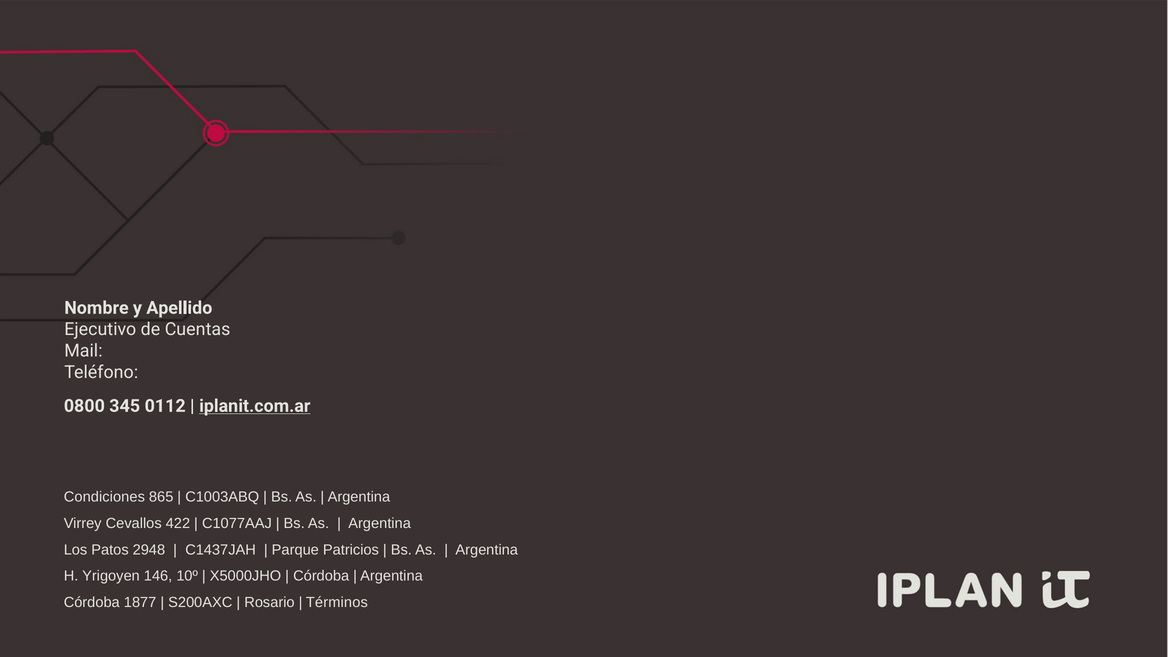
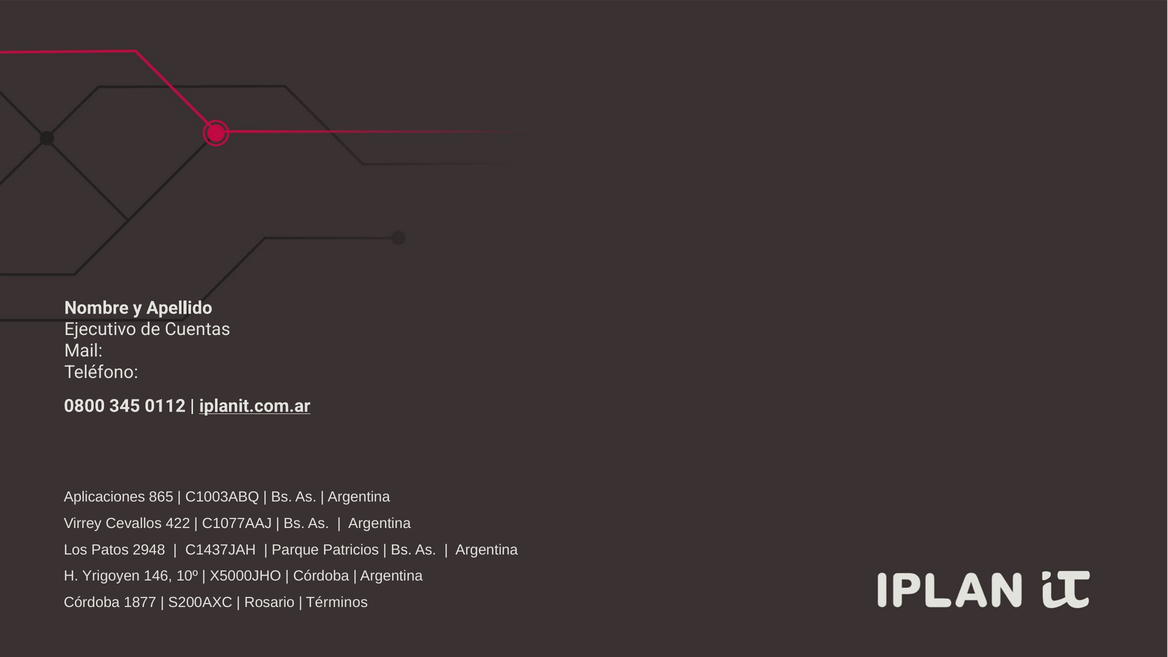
Condiciones: Condiciones -> Aplicaciones
